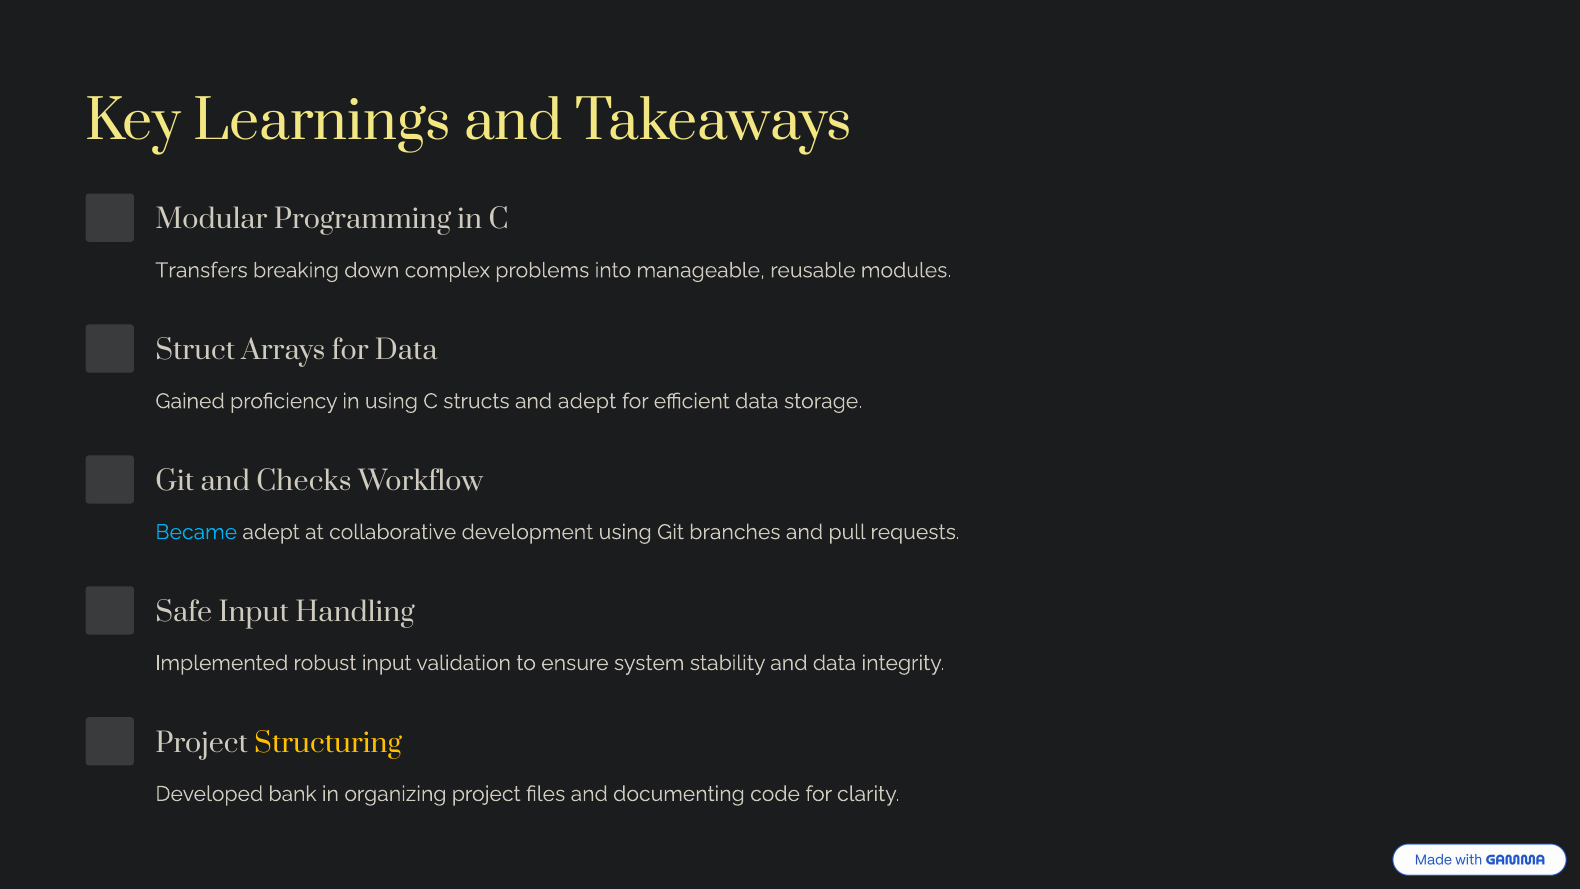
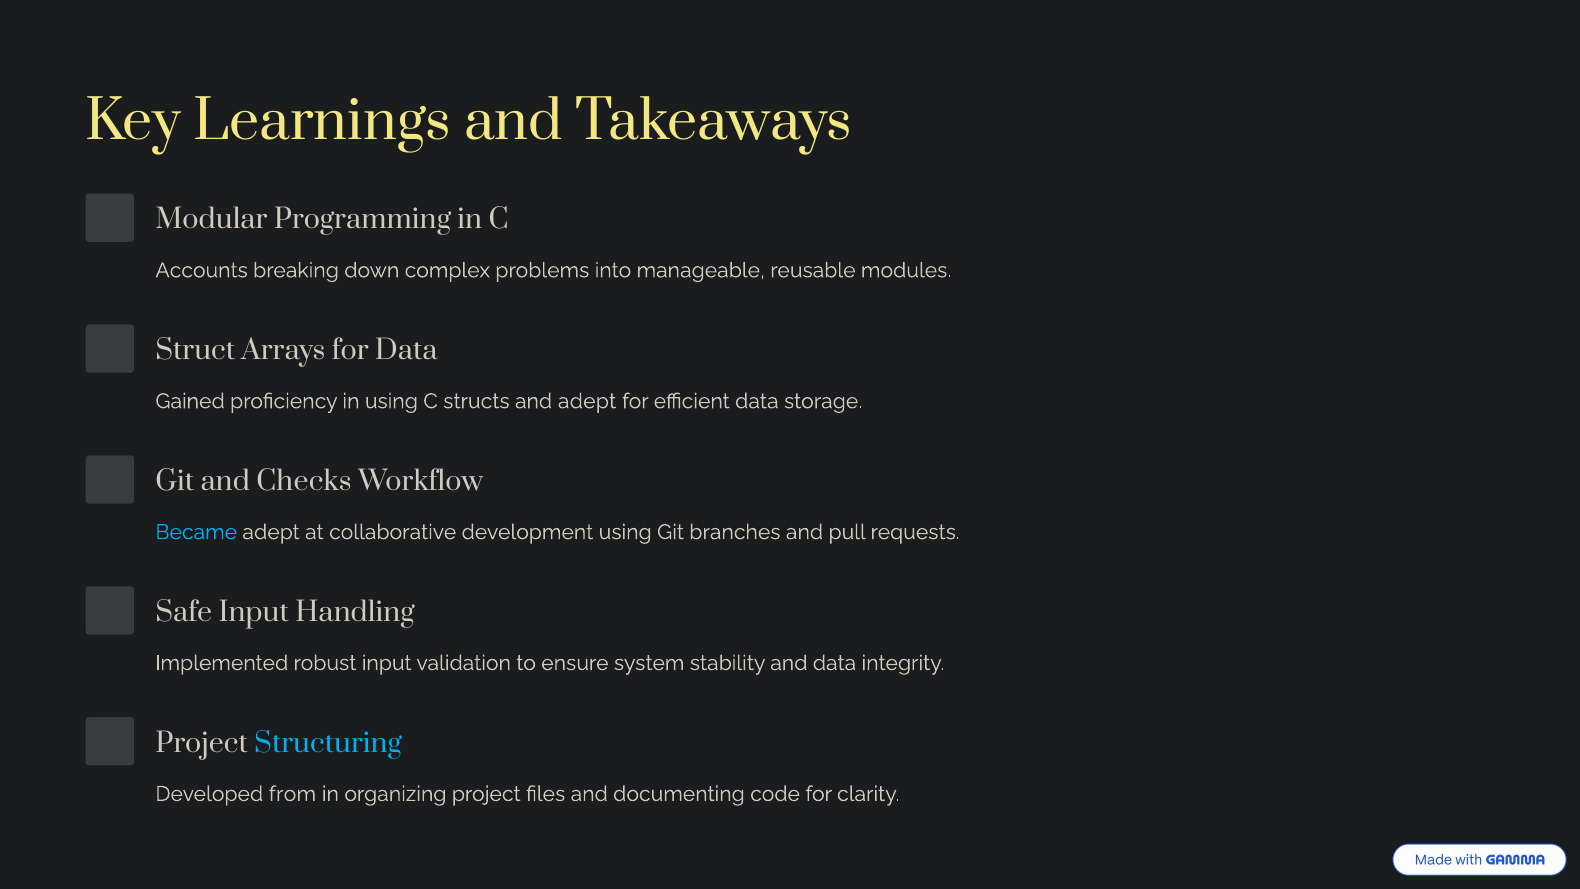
Transfers: Transfers -> Accounts
Structuring colour: yellow -> light blue
bank: bank -> from
